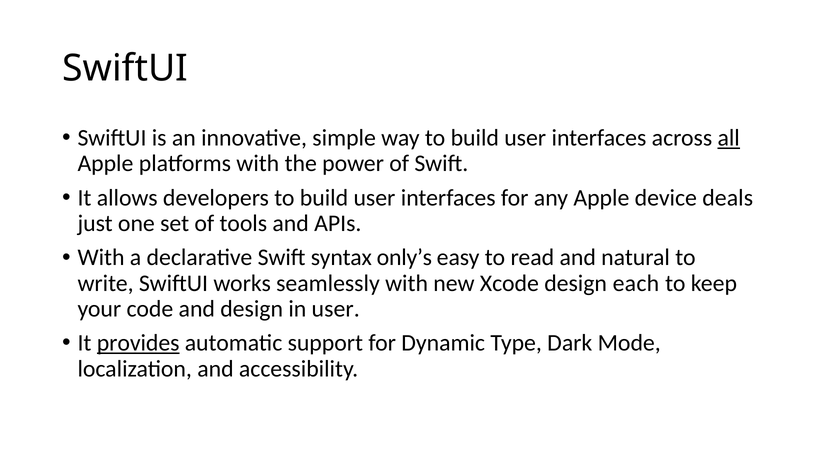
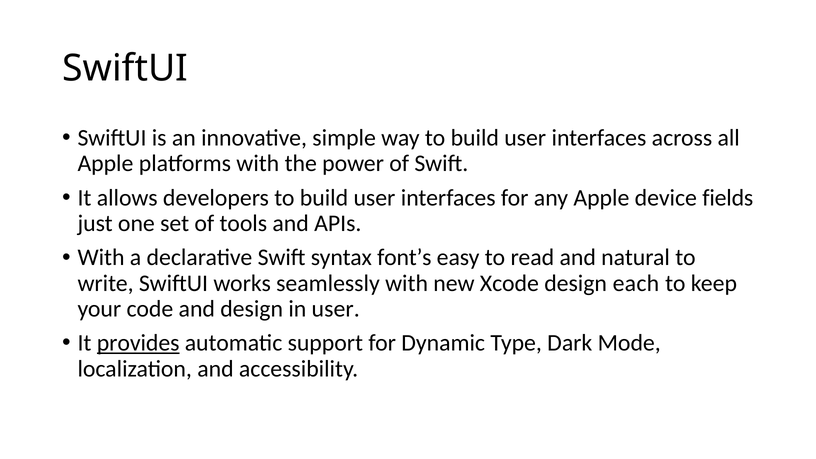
all underline: present -> none
deals: deals -> fields
only’s: only’s -> font’s
